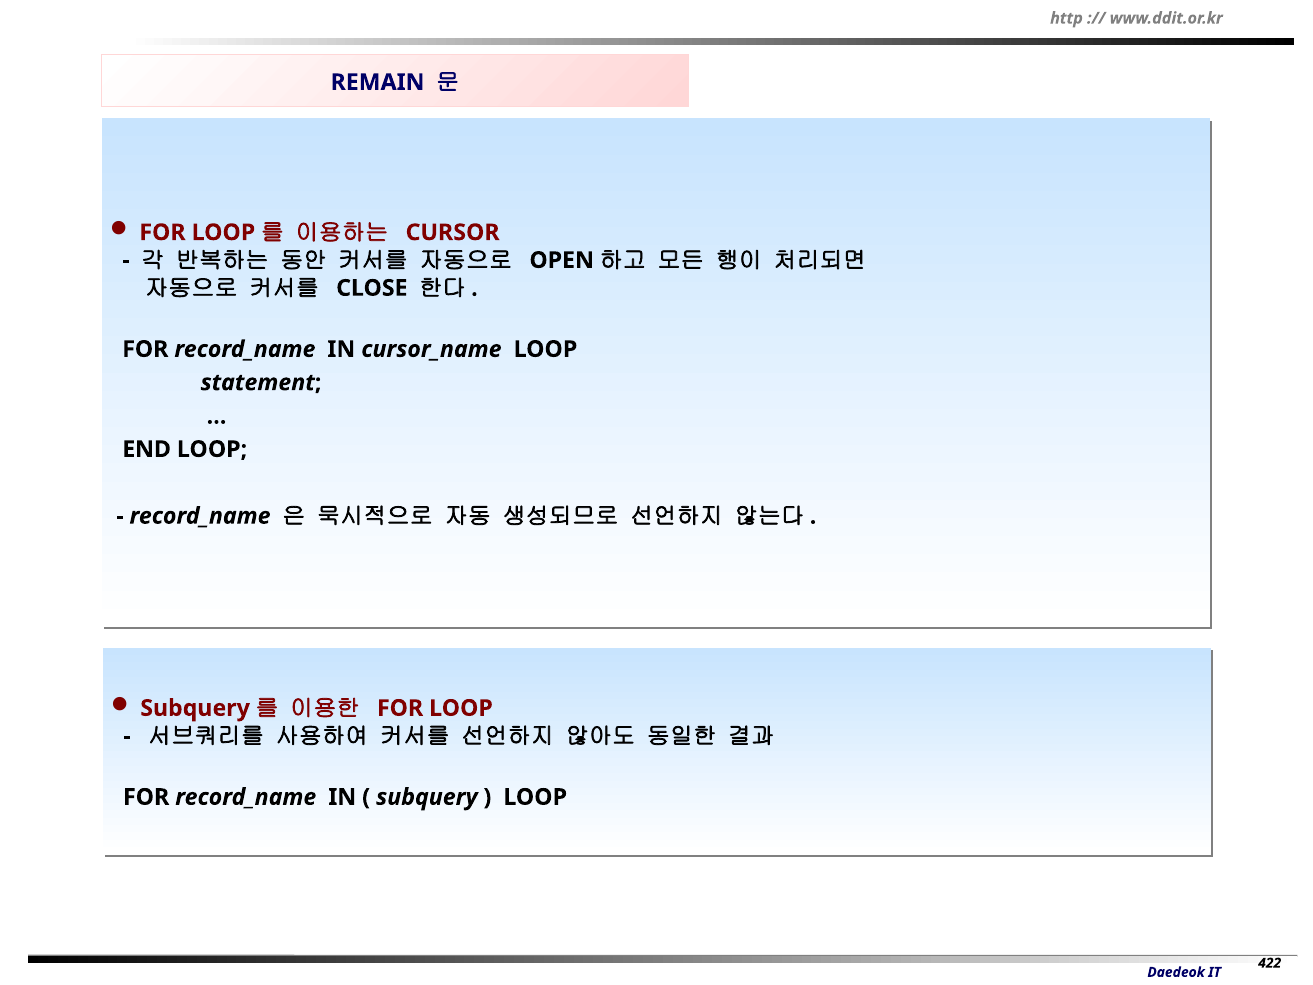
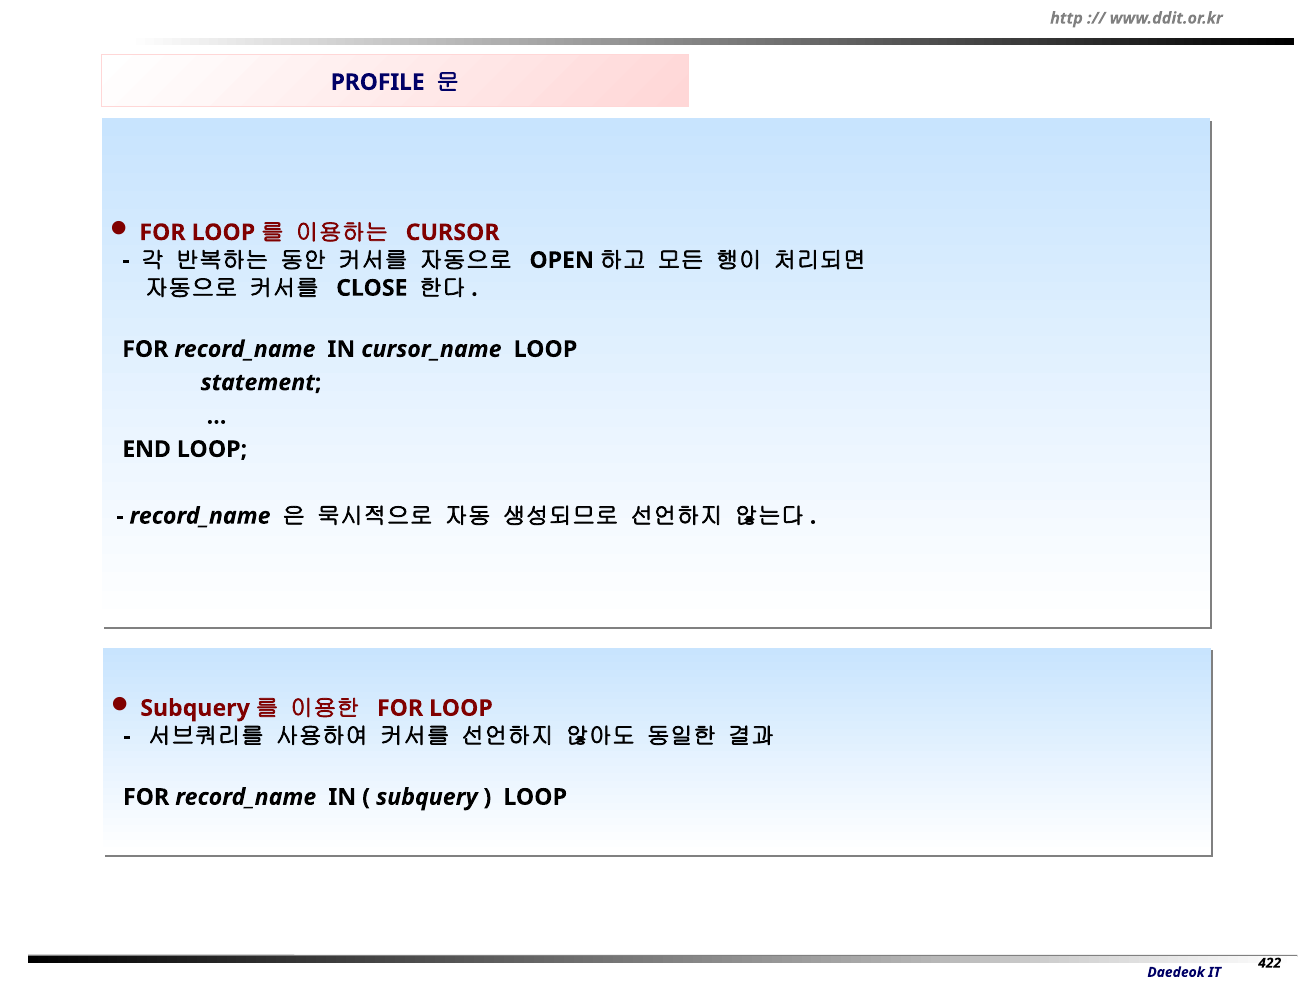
REMAIN: REMAIN -> PROFILE
